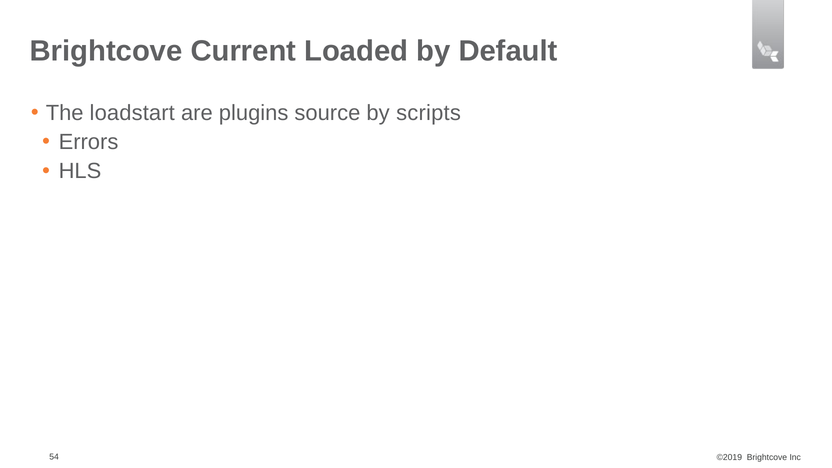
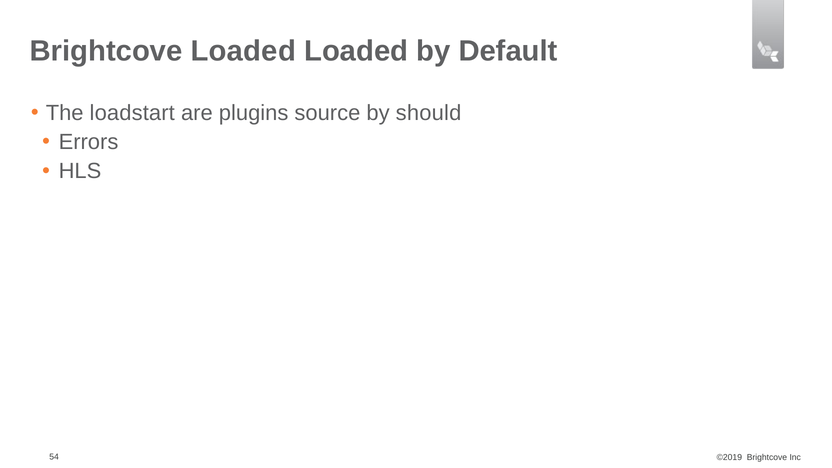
Brightcove Current: Current -> Loaded
scripts: scripts -> should
